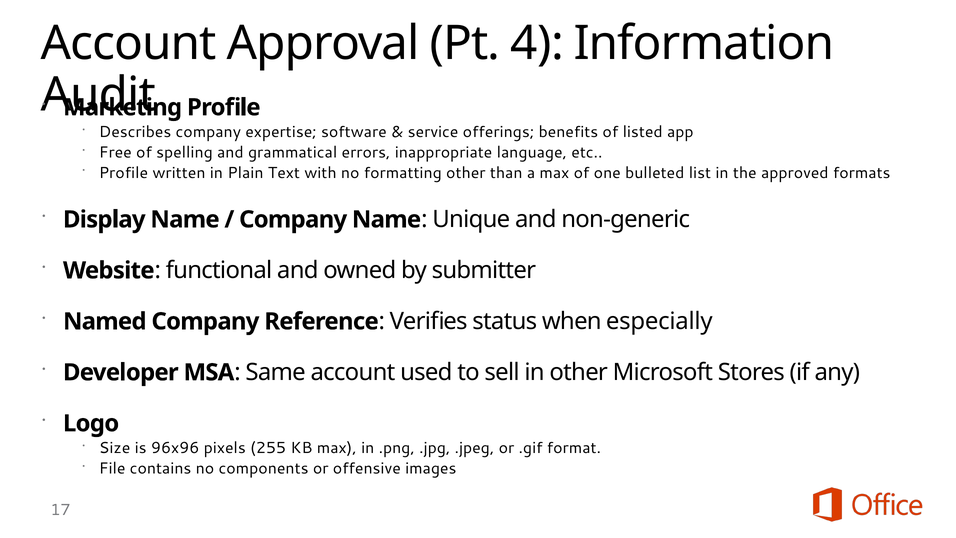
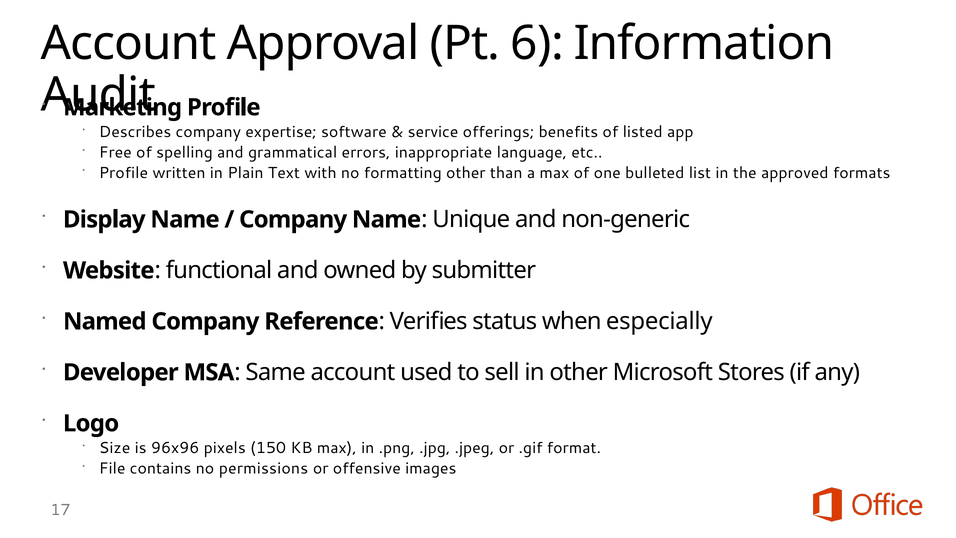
4: 4 -> 6
255: 255 -> 150
components: components -> permissions
